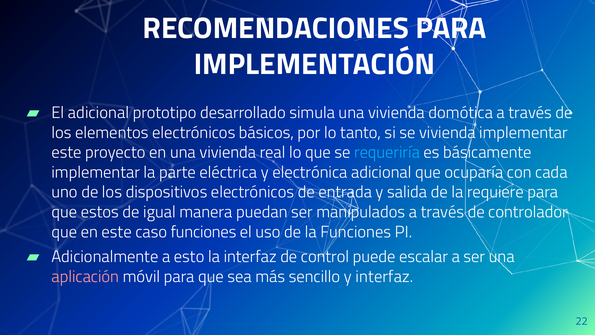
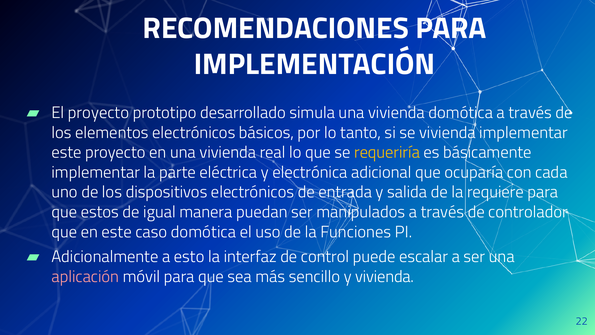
El adicional: adicional -> proyecto
requeriría colour: light blue -> yellow
caso funciones: funciones -> domótica
y interfaz: interfaz -> vivienda
